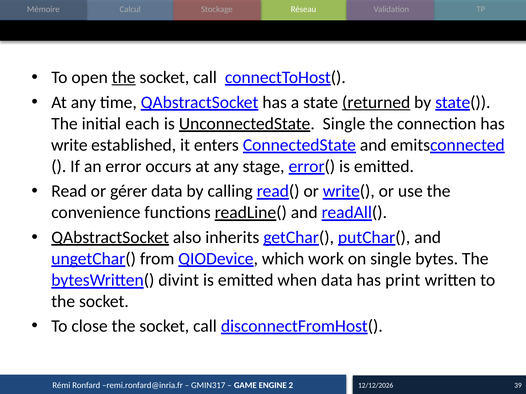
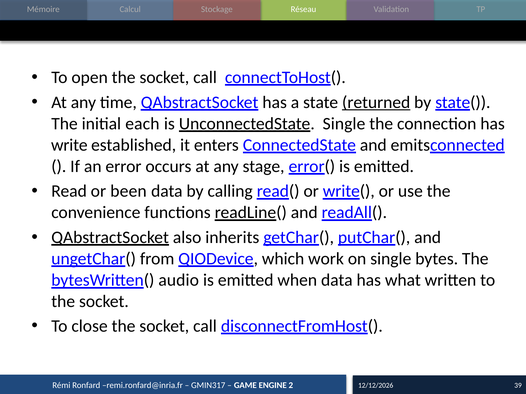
the at (124, 77) underline: present -> none
gérer: gérer -> been
divint: divint -> audio
print: print -> what
